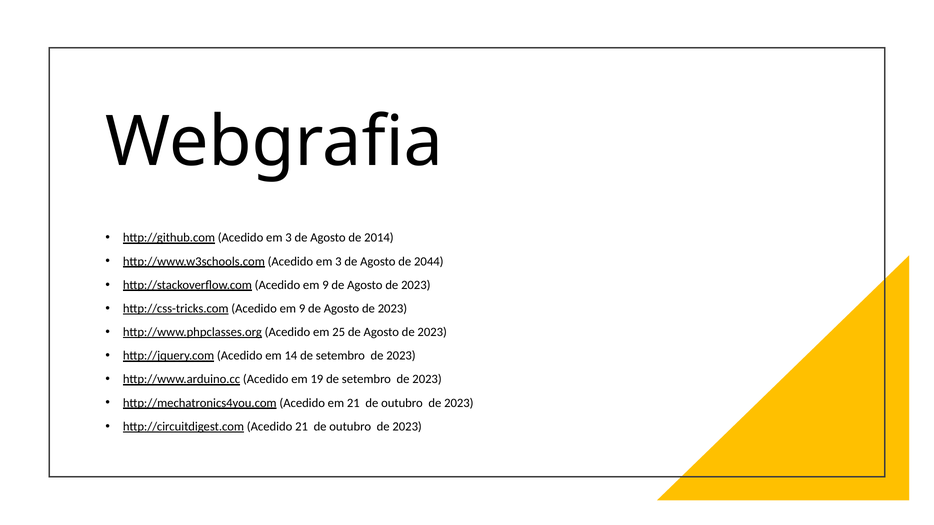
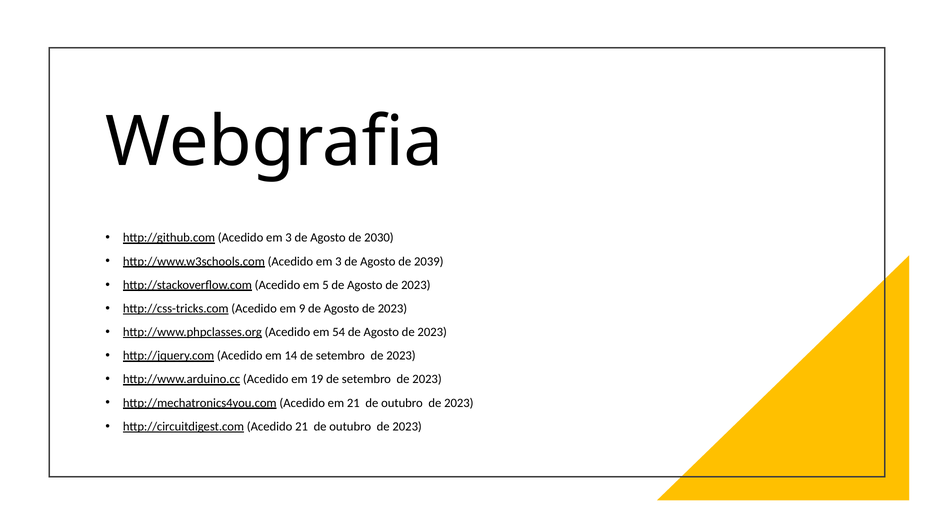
2014: 2014 -> 2030
2044: 2044 -> 2039
http://stackoverflow.com Acedido em 9: 9 -> 5
25: 25 -> 54
